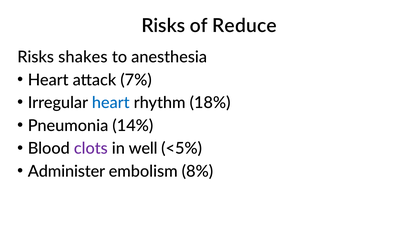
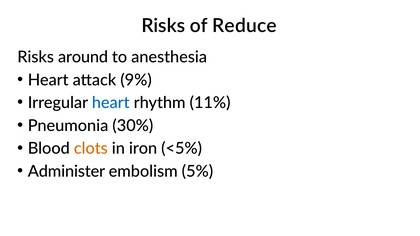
shakes: shakes -> around
7%: 7% -> 9%
18%: 18% -> 11%
14%: 14% -> 30%
clots colour: purple -> orange
well: well -> iron
8%: 8% -> 5%
